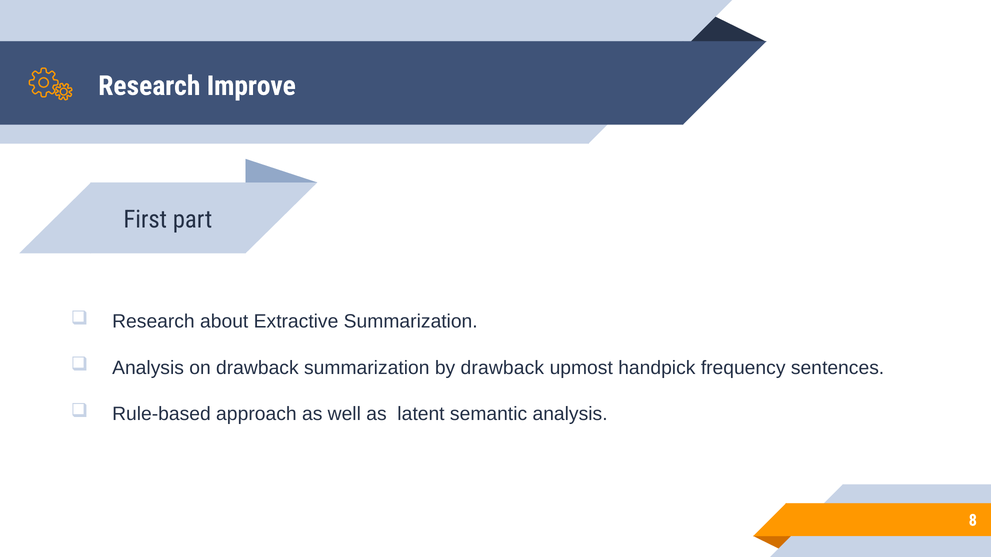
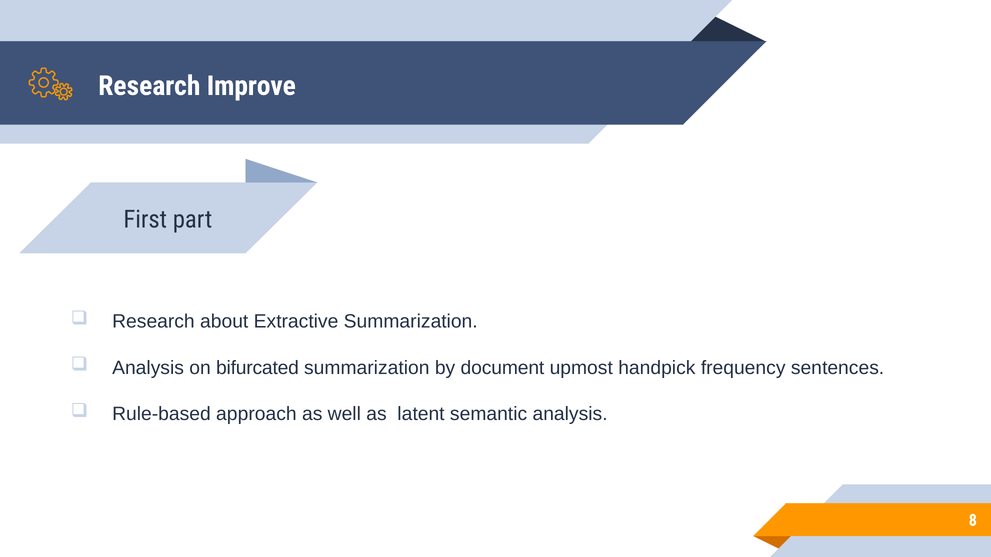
on drawback: drawback -> bifurcated
by drawback: drawback -> document
